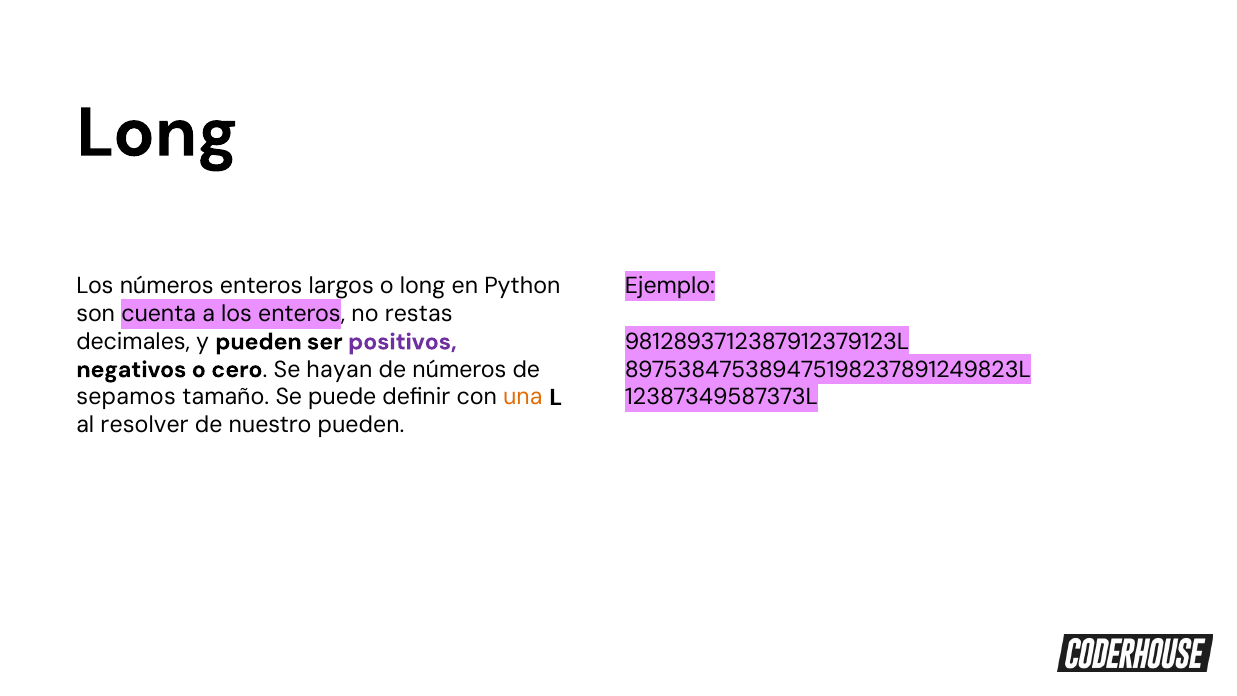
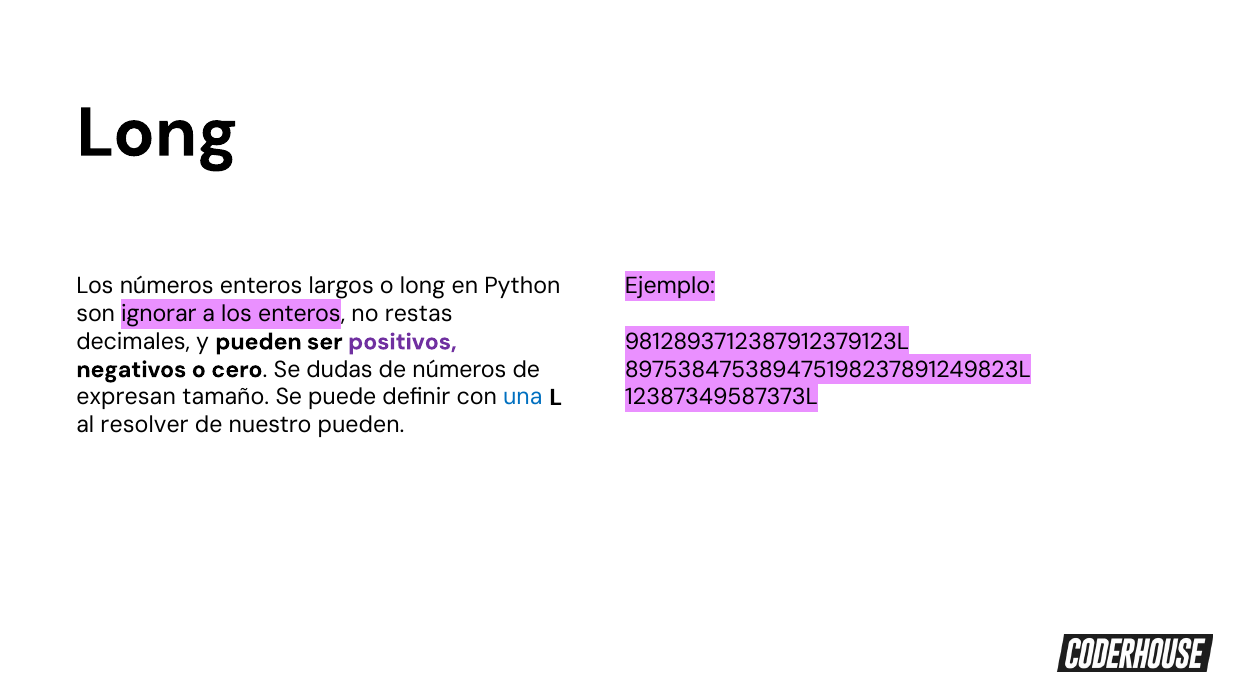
cuenta: cuenta -> ignorar
hayan: hayan -> dudas
sepamos: sepamos -> expresan
una colour: orange -> blue
